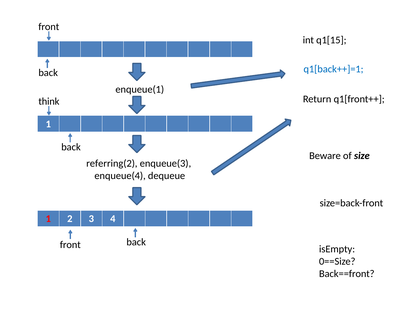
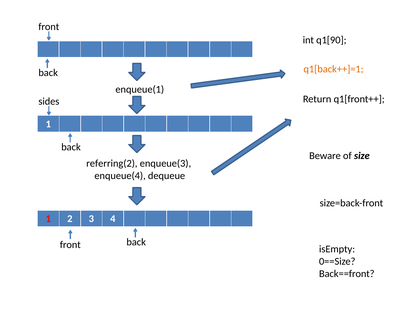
q1[15: q1[15 -> q1[90
q1[back++]=1 colour: blue -> orange
think: think -> sides
